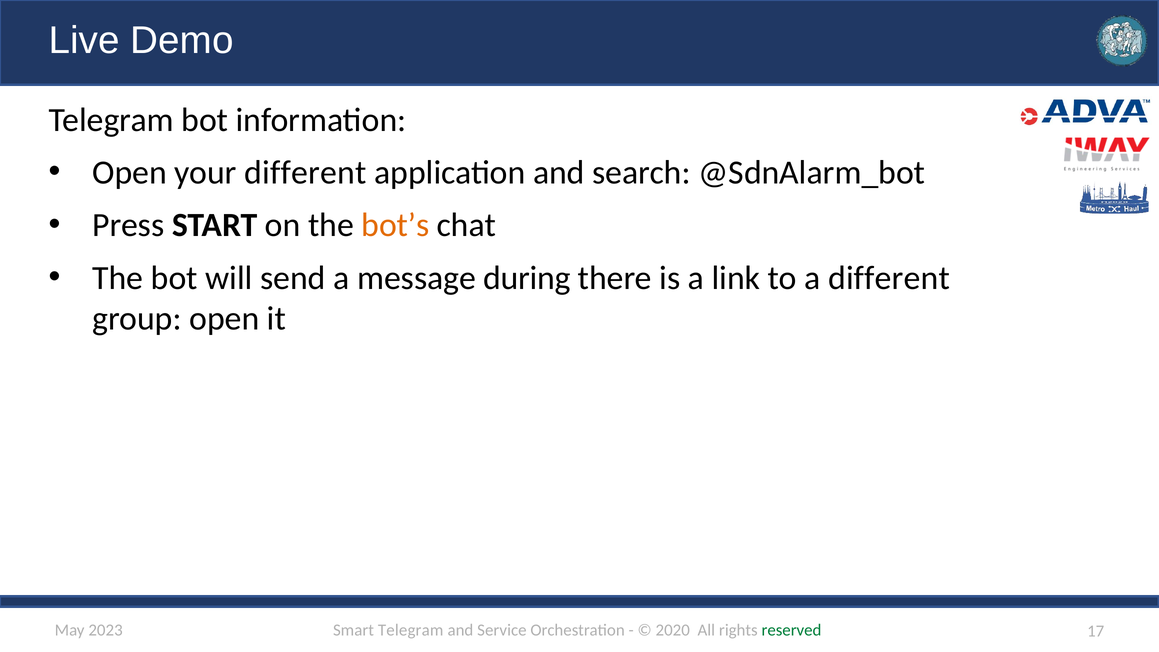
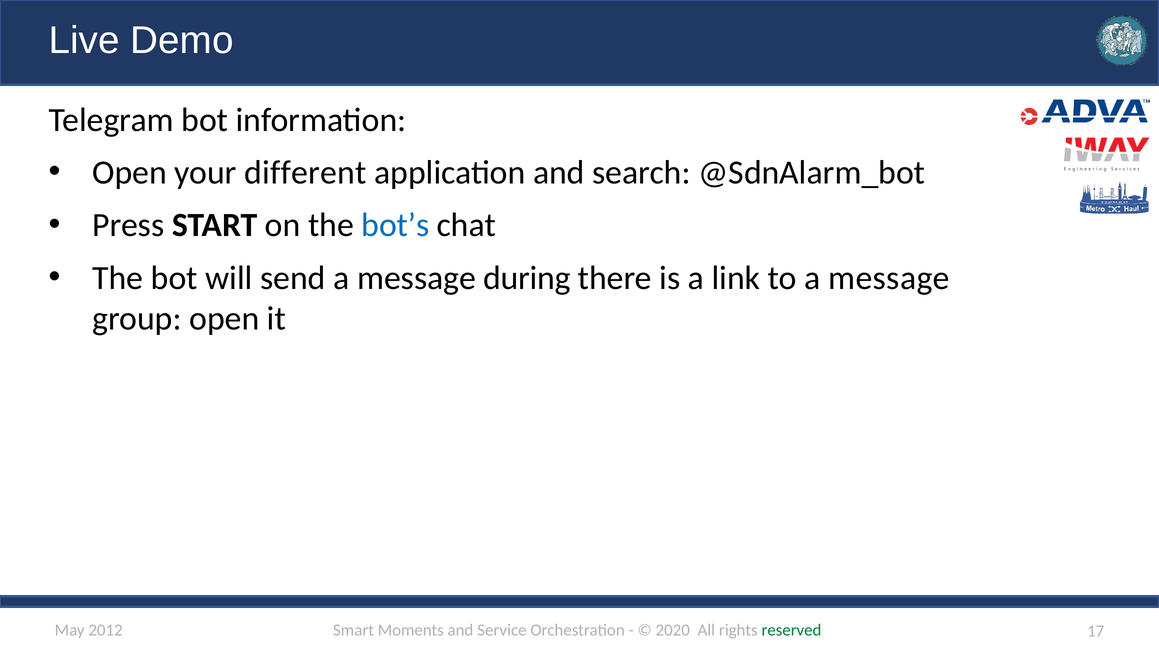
bot’s colour: orange -> blue
to a different: different -> message
2023: 2023 -> 2012
Smart Telegram: Telegram -> Moments
